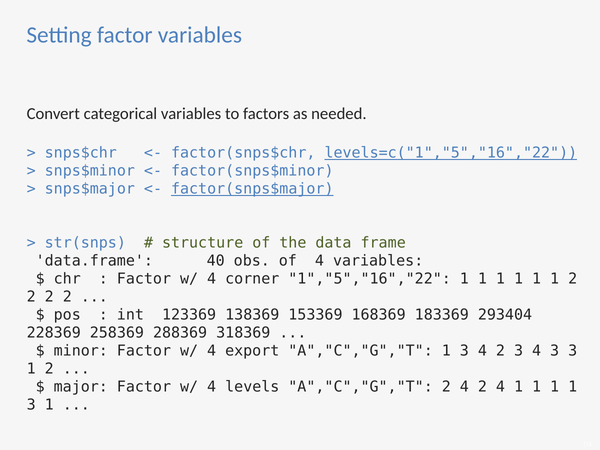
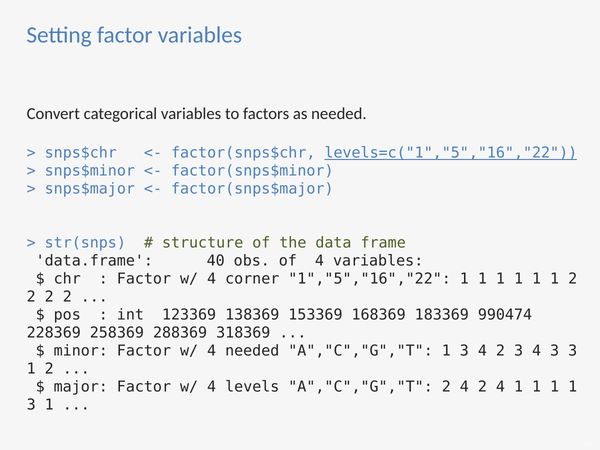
factor(snps$major underline: present -> none
293404: 293404 -> 990474
4 export: export -> needed
